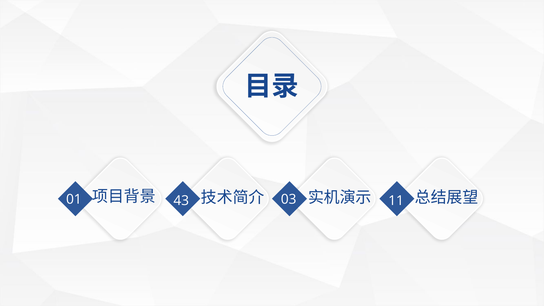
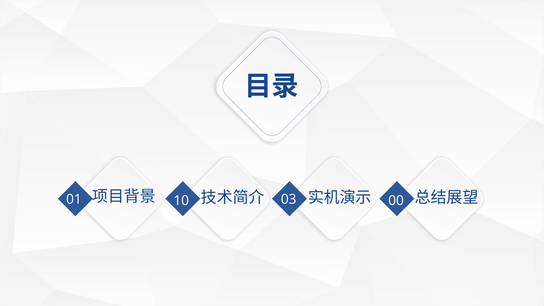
43: 43 -> 10
11: 11 -> 00
